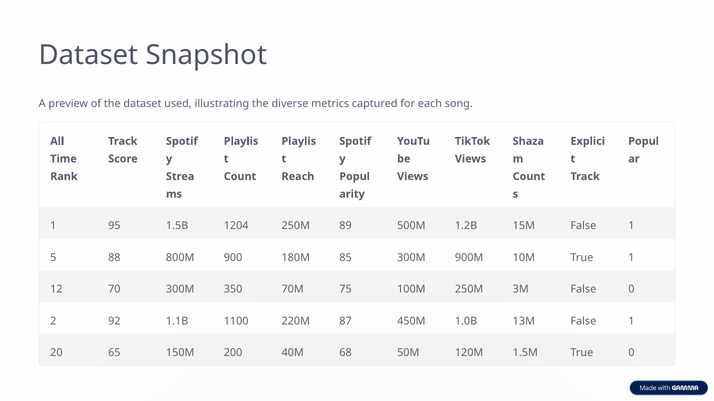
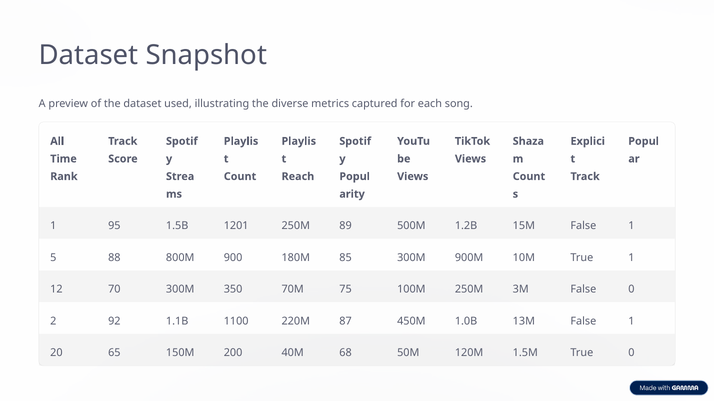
1204: 1204 -> 1201
